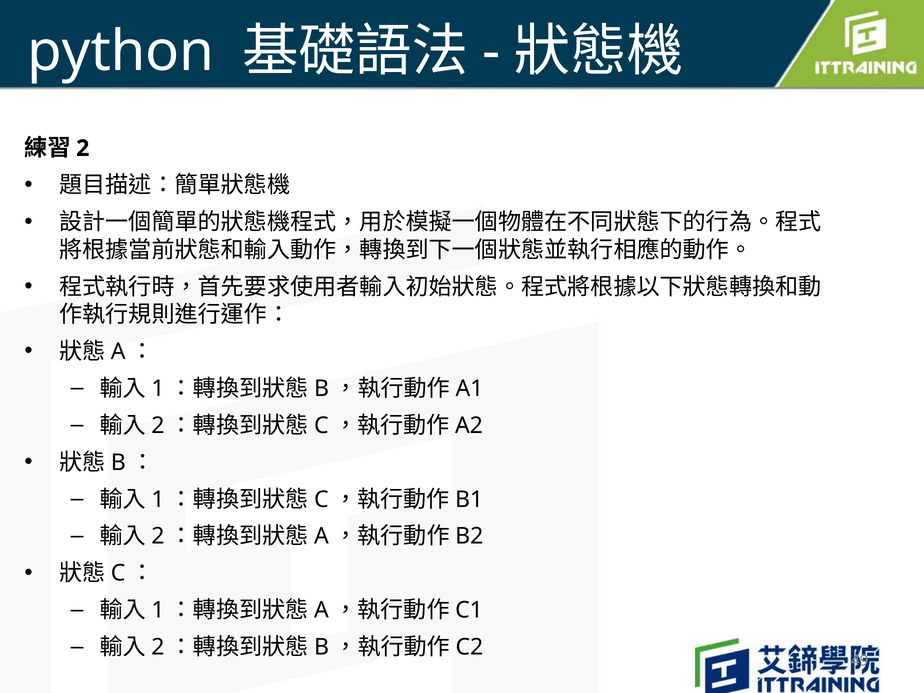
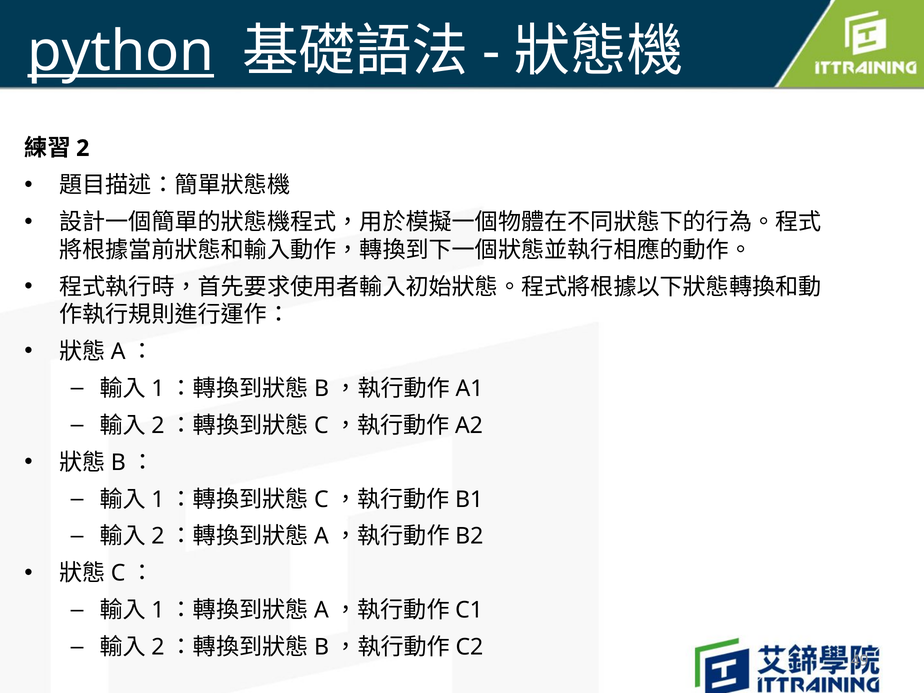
python underline: none -> present
